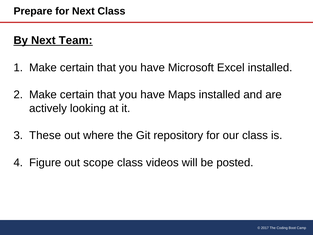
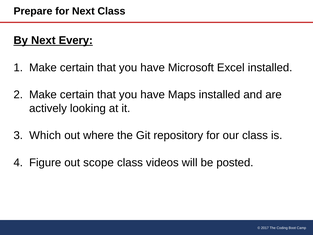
Team: Team -> Every
These: These -> Which
